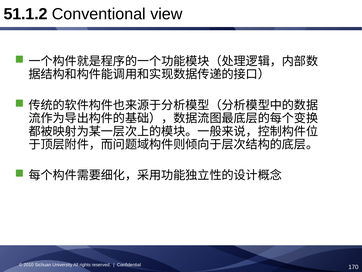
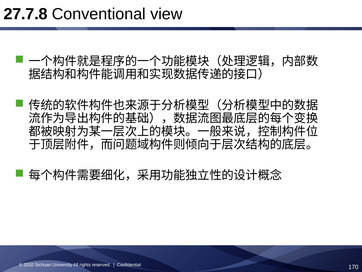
51.1.2: 51.1.2 -> 27.7.8
